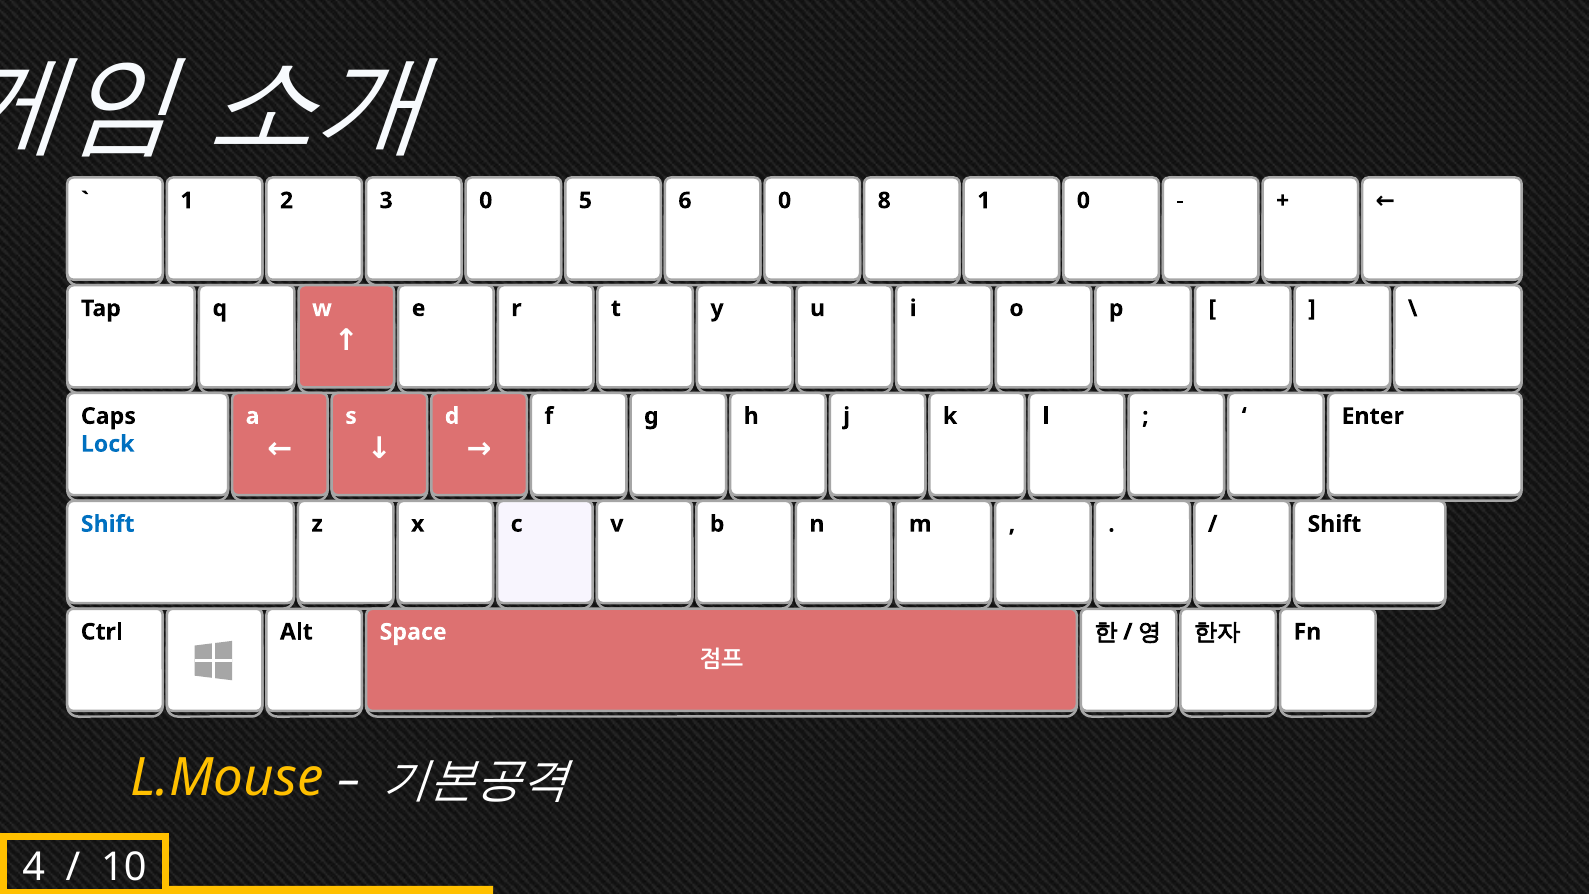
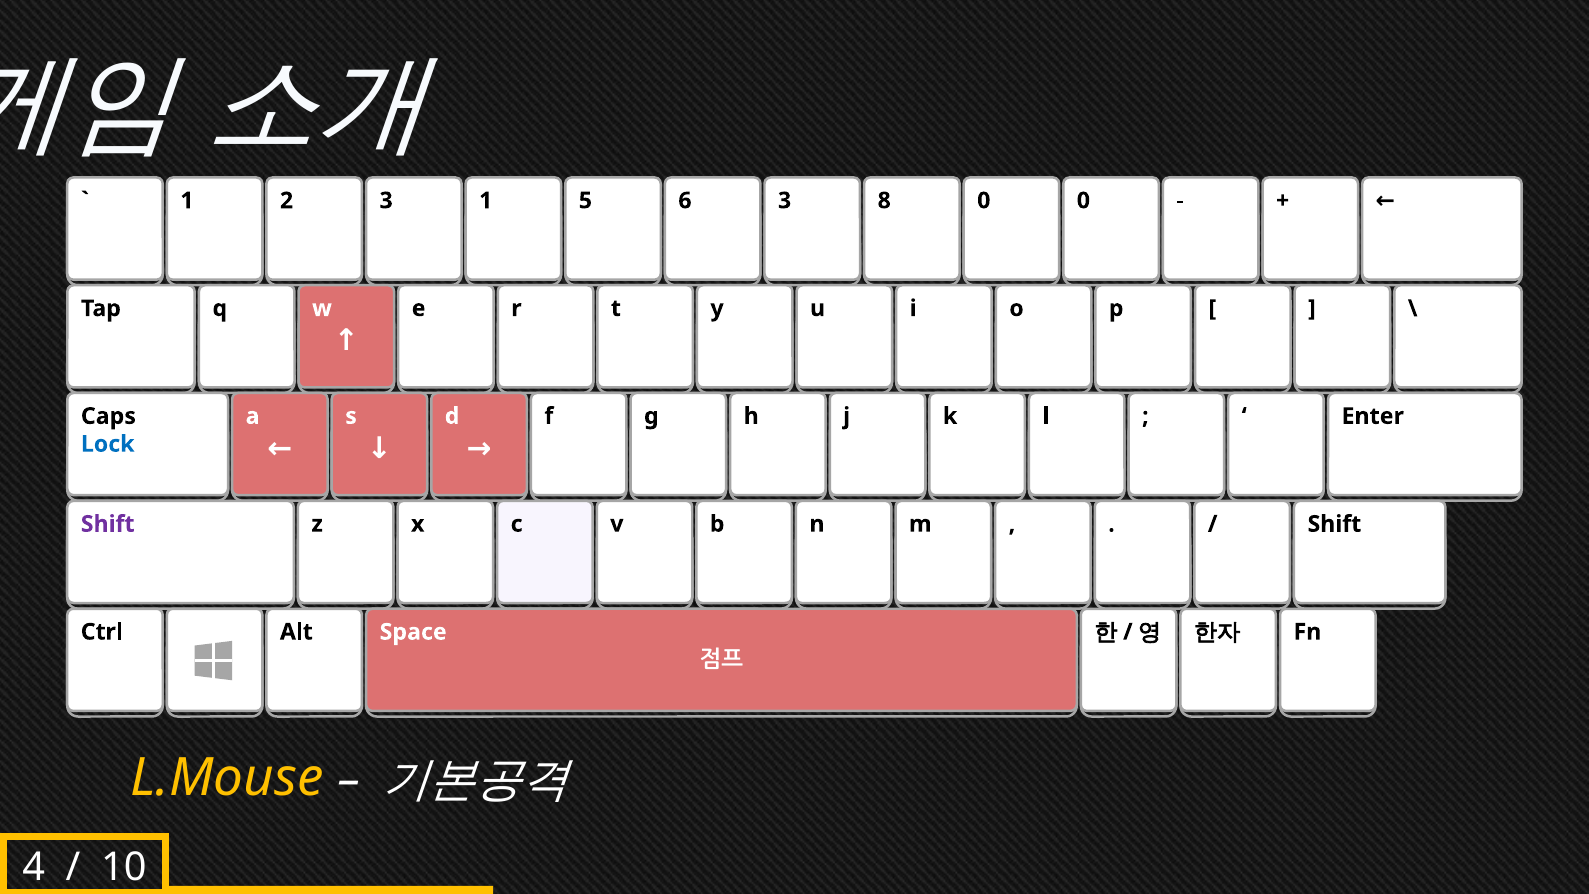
3 0: 0 -> 1
6 0: 0 -> 3
8 1: 1 -> 0
Shift at (108, 524) colour: blue -> purple
